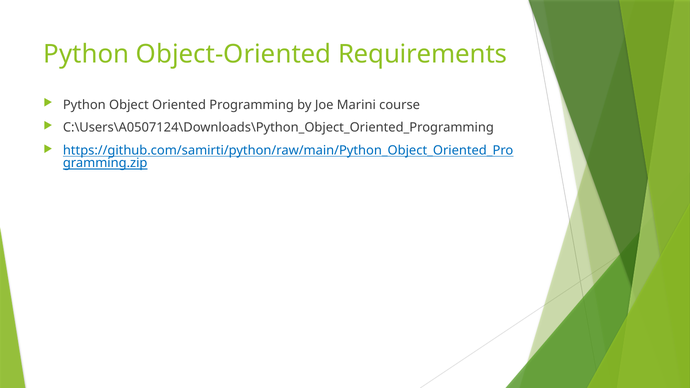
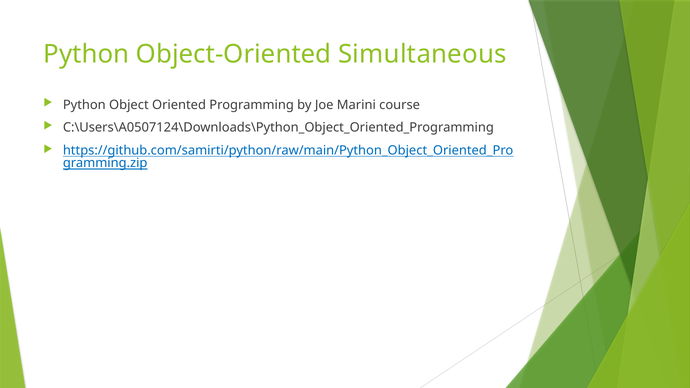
Requirements: Requirements -> Simultaneous
